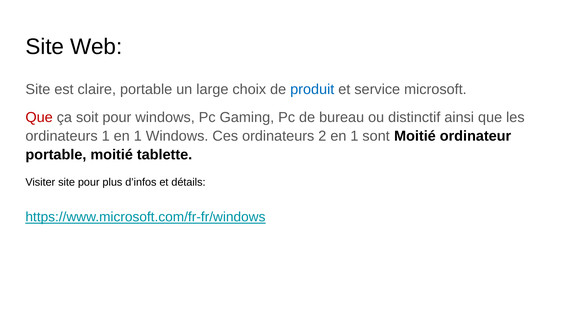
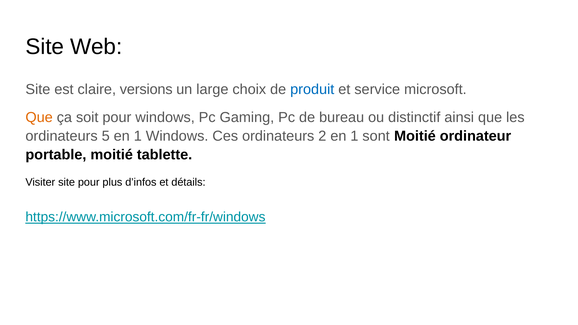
claire portable: portable -> versions
Que at (39, 118) colour: red -> orange
ordinateurs 1: 1 -> 5
